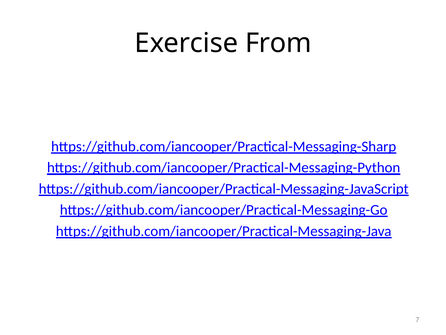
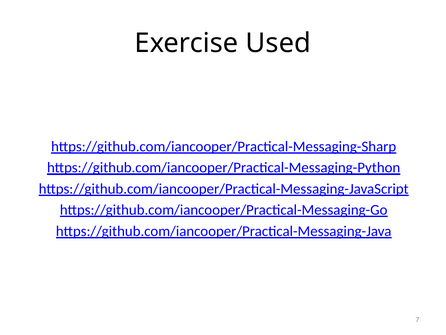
From: From -> Used
